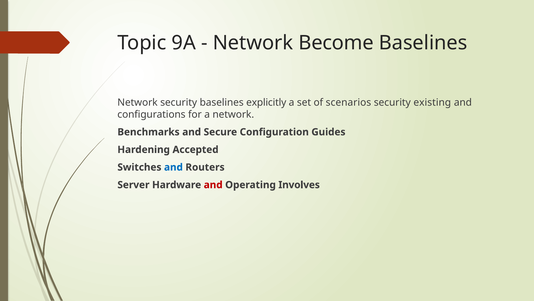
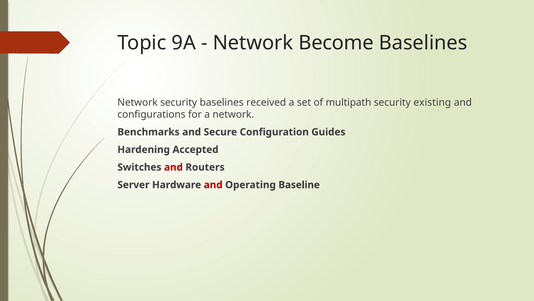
explicitly: explicitly -> received
scenarios: scenarios -> multipath
and at (173, 167) colour: blue -> red
Involves: Involves -> Baseline
